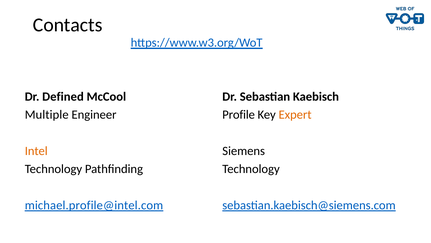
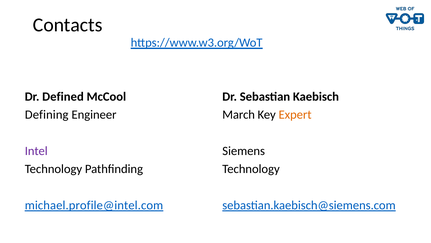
Multiple: Multiple -> Defining
Profile: Profile -> March
Intel colour: orange -> purple
